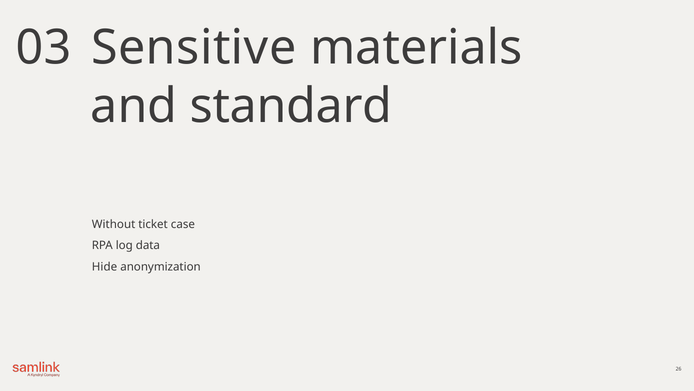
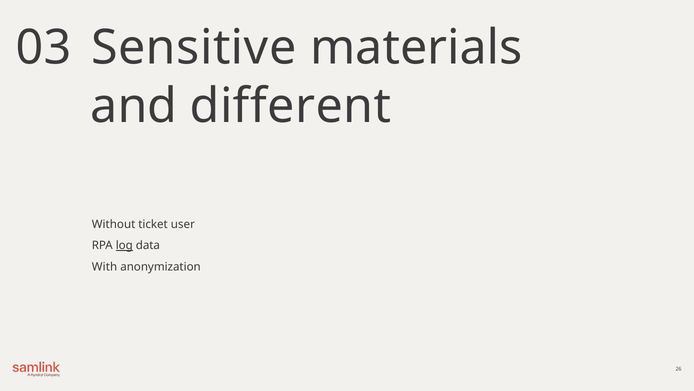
standard: standard -> different
case: case -> user
log underline: none -> present
Hide: Hide -> With
